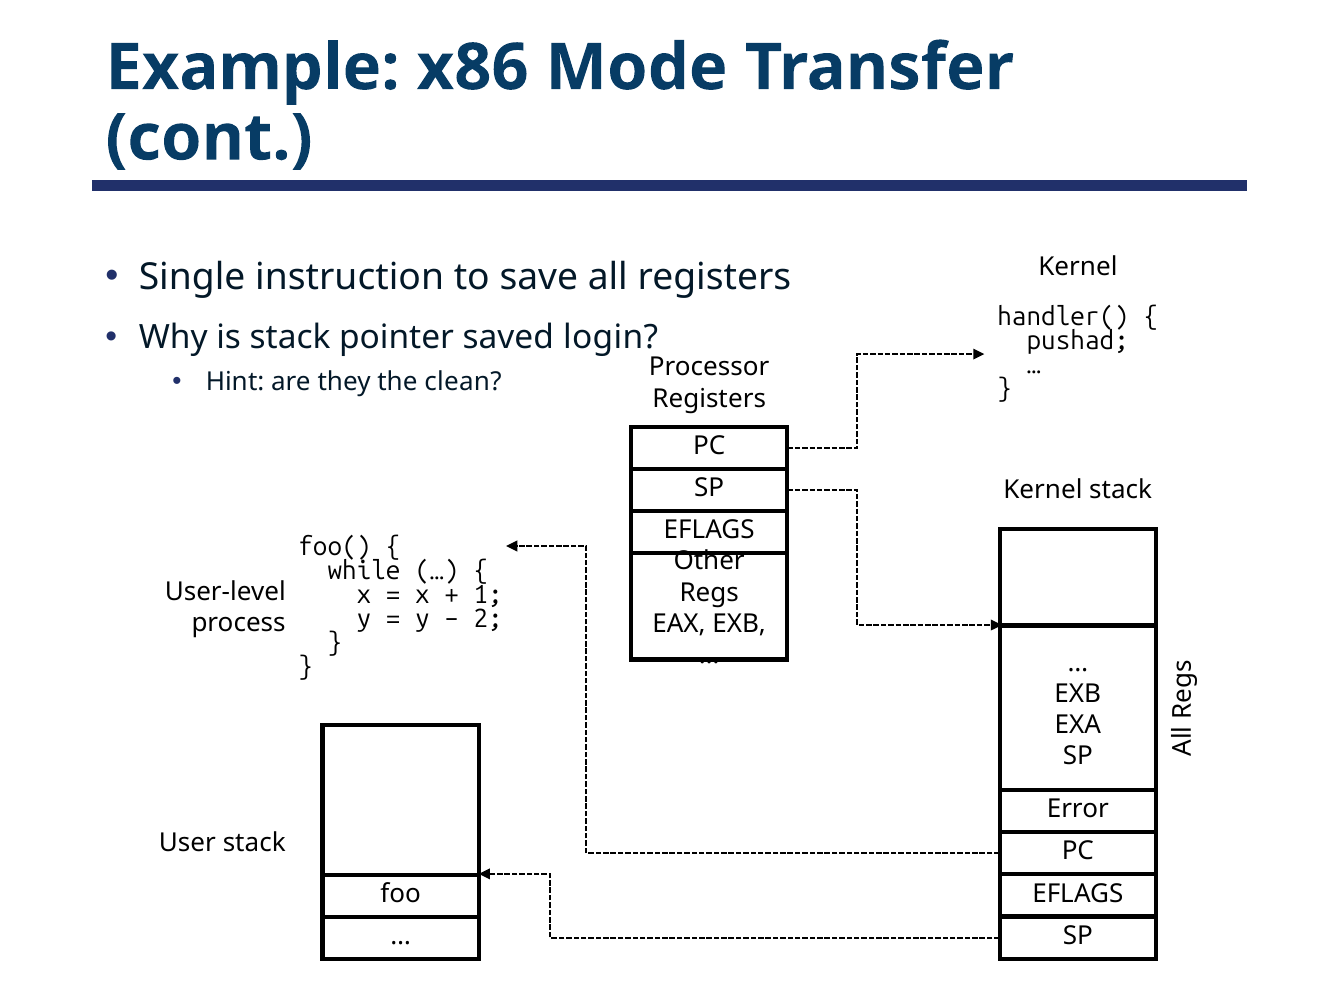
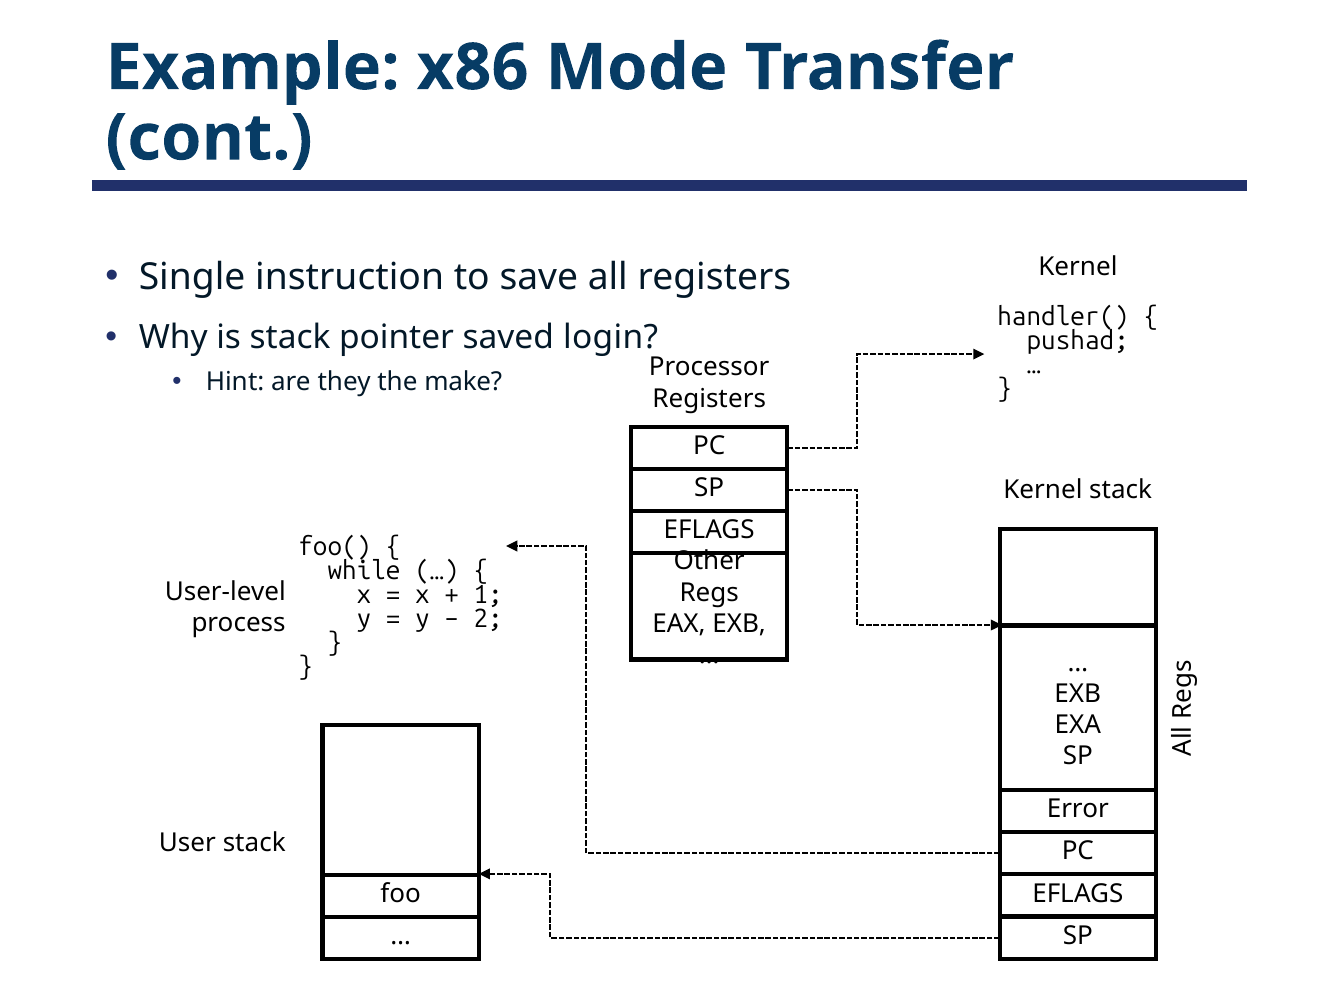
clean: clean -> make
